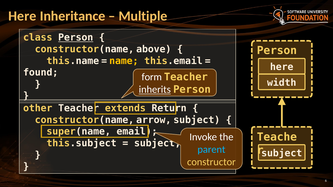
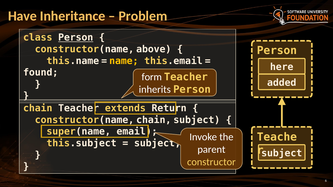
Here at (22, 16): Here -> Have
Multiple: Multiple -> Problem
width: width -> added
inherits underline: present -> none
other at (38, 108): other -> chain
constructor(name arrow: arrow -> chain
parent colour: light blue -> white
